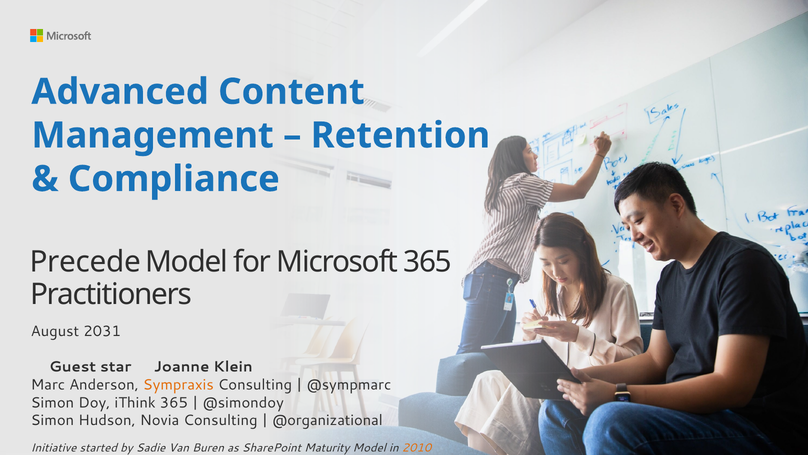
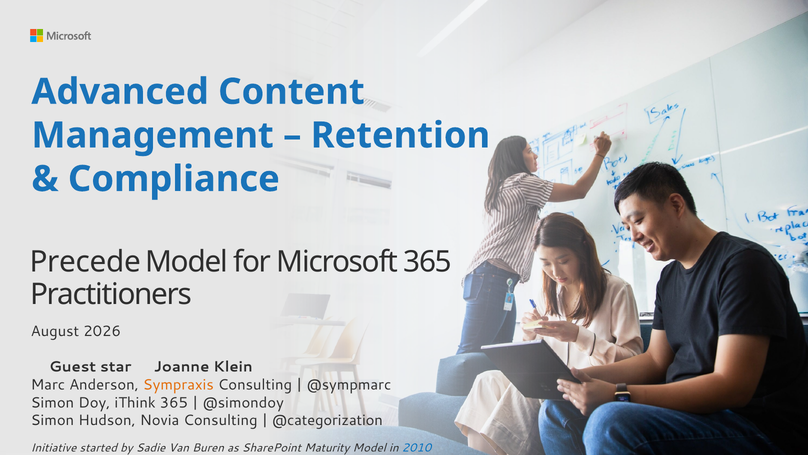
2031: 2031 -> 2026
@organizational: @organizational -> @categorization
2010 colour: orange -> blue
